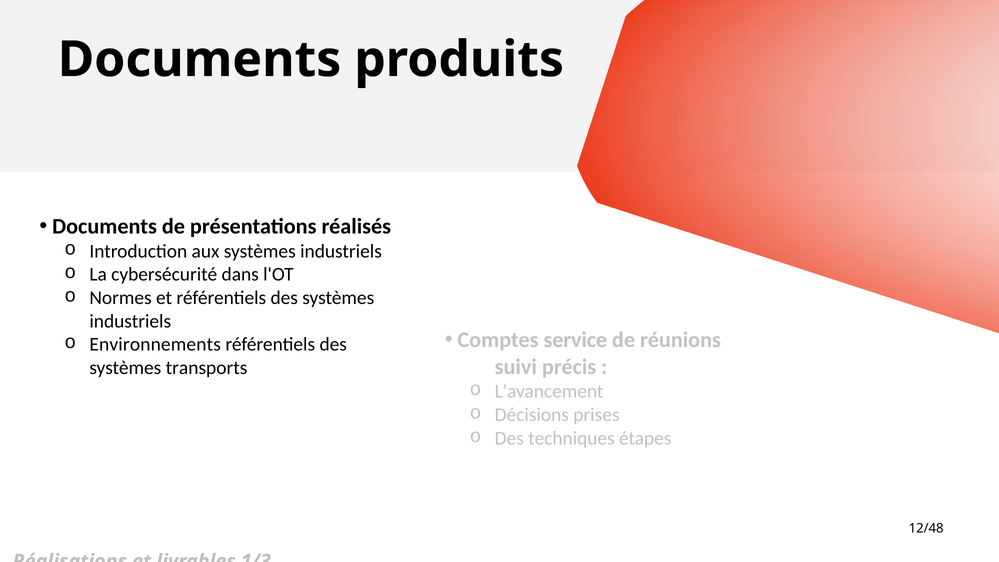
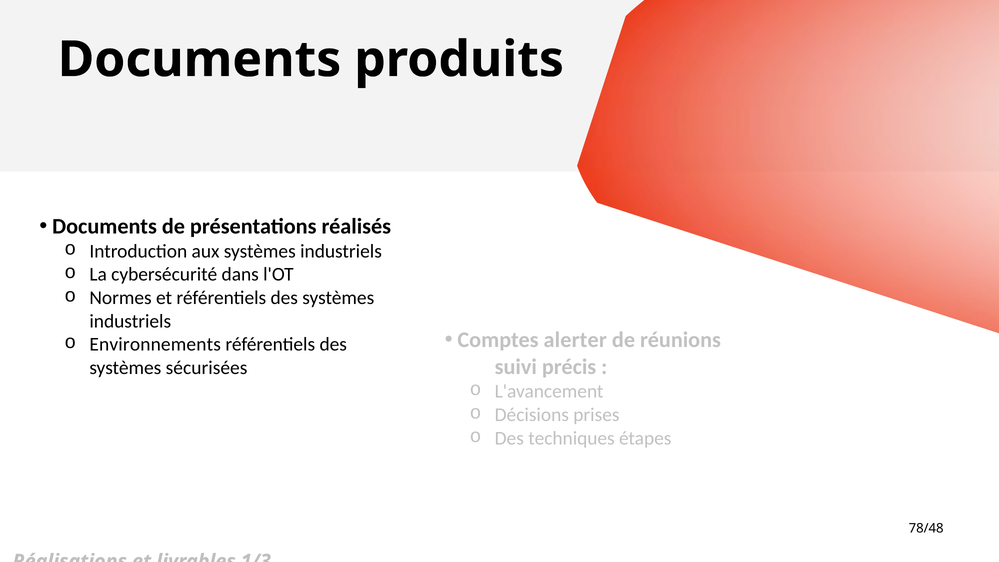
service: service -> alerter
transports: transports -> sécurisées
12/48: 12/48 -> 78/48
